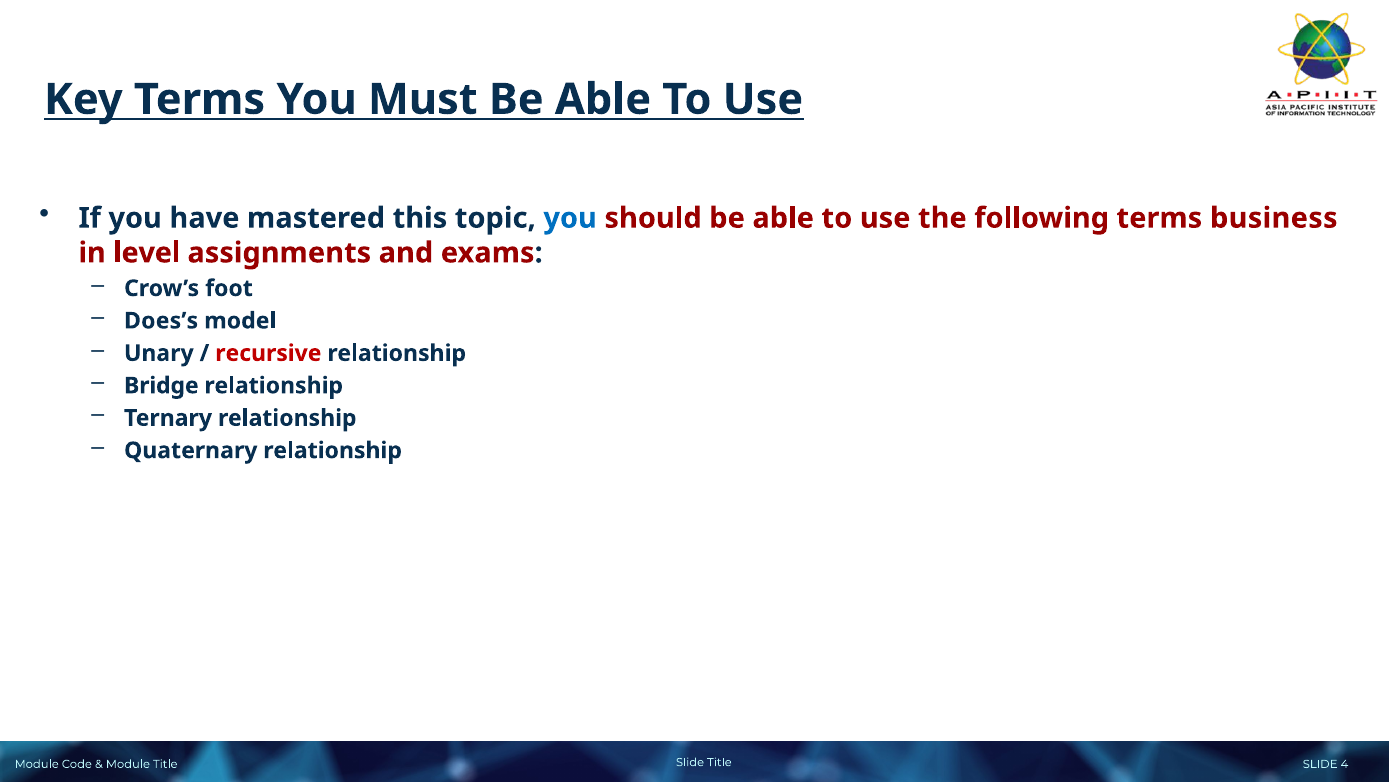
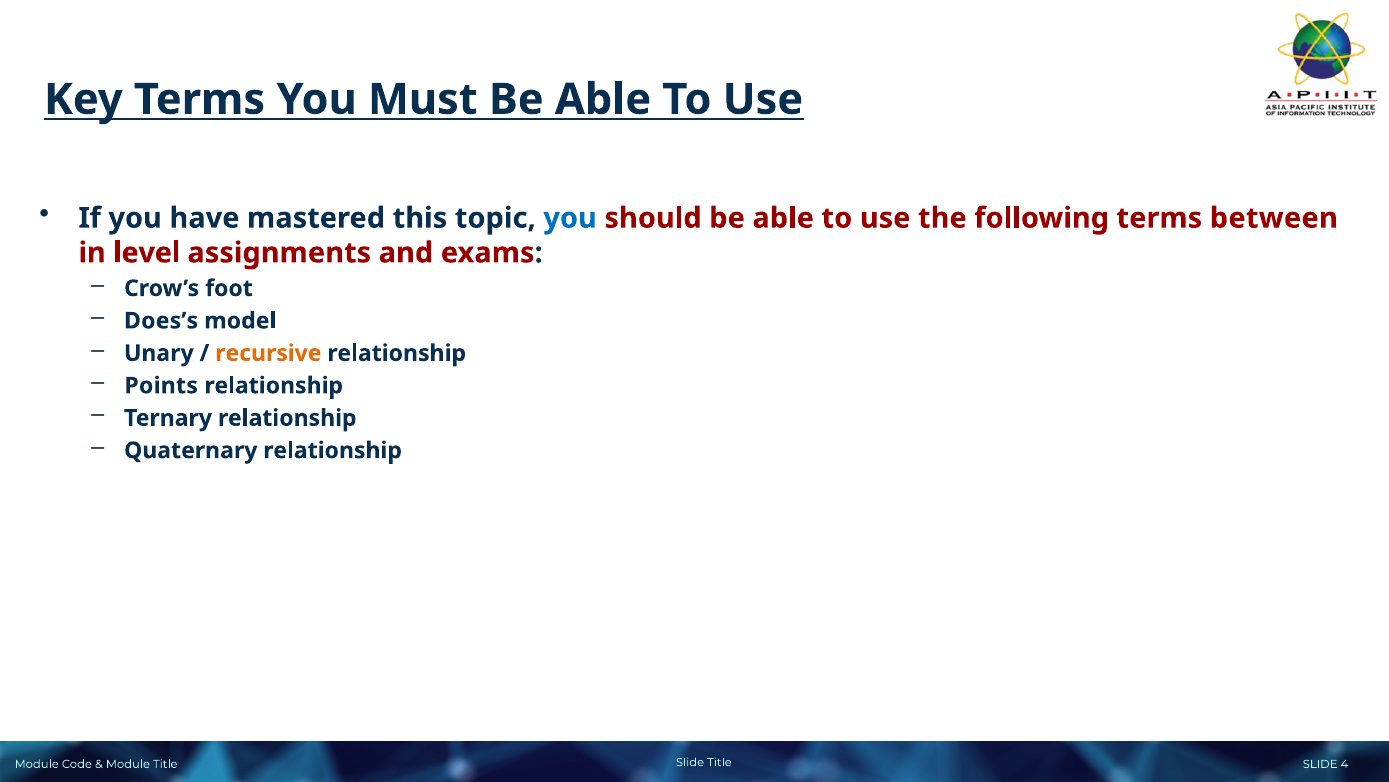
business: business -> between
recursive colour: red -> orange
Bridge: Bridge -> Points
